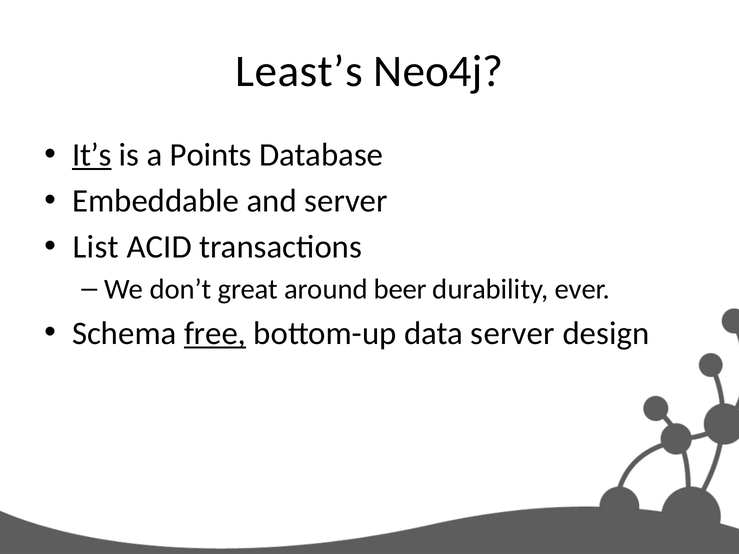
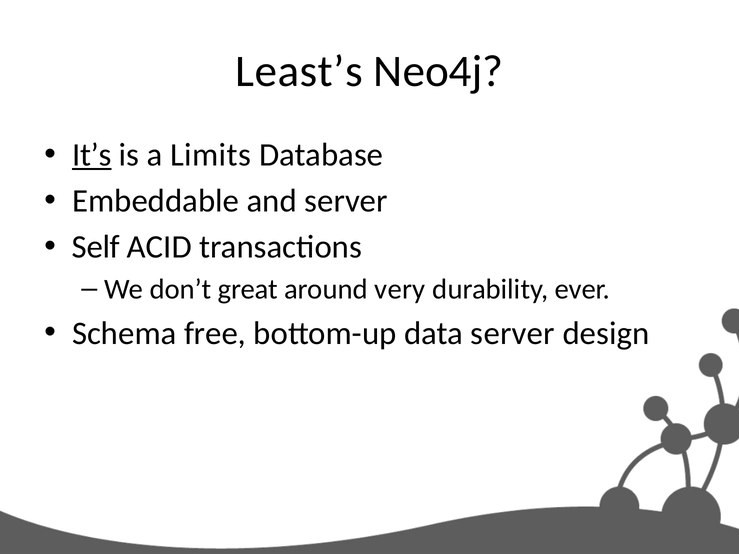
Points: Points -> Limits
List: List -> Self
beer: beer -> very
free underline: present -> none
